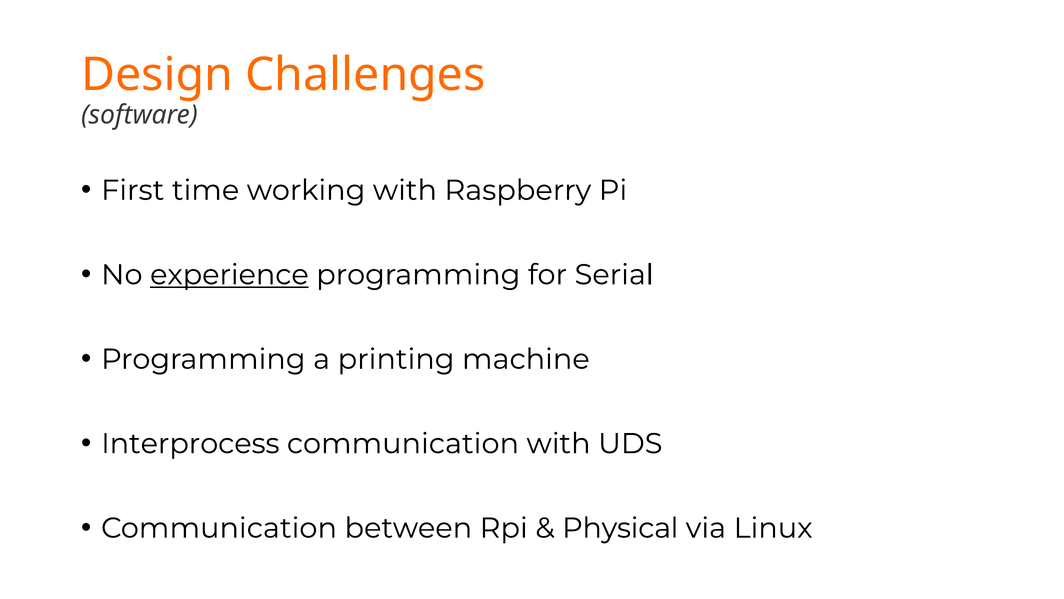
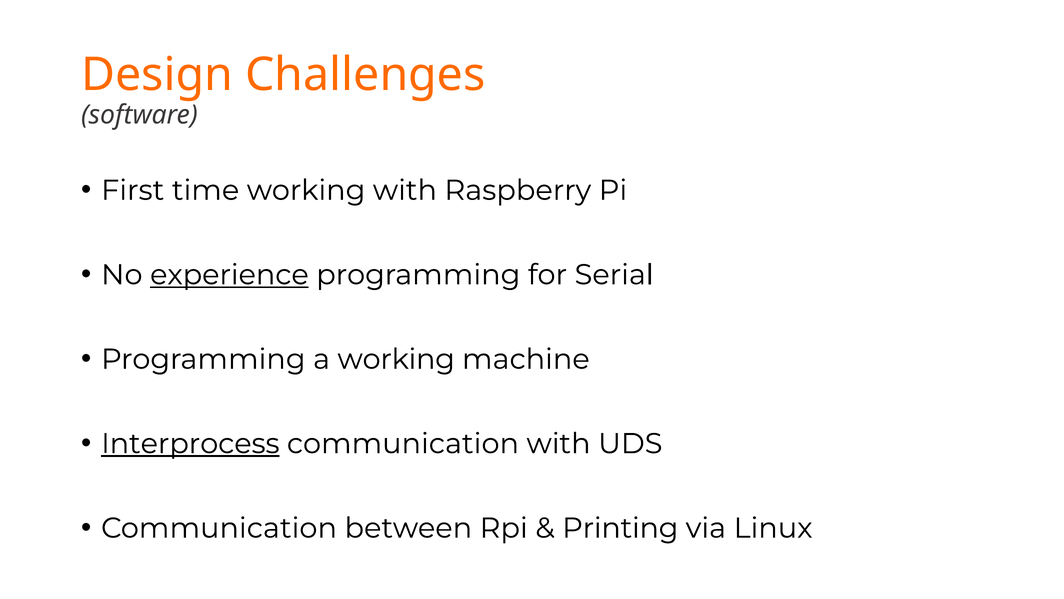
a printing: printing -> working
Interprocess underline: none -> present
Physical: Physical -> Printing
